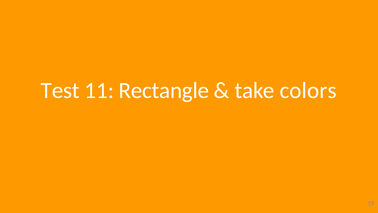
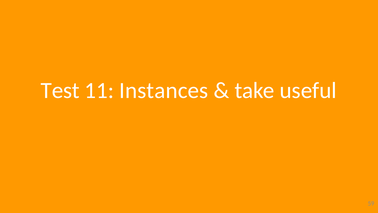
Rectangle: Rectangle -> Instances
colors: colors -> useful
